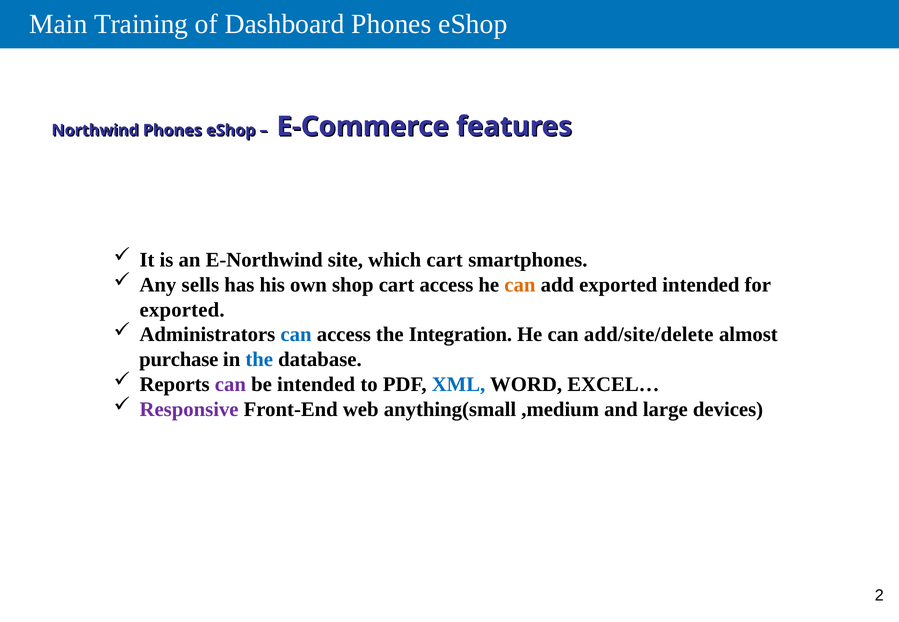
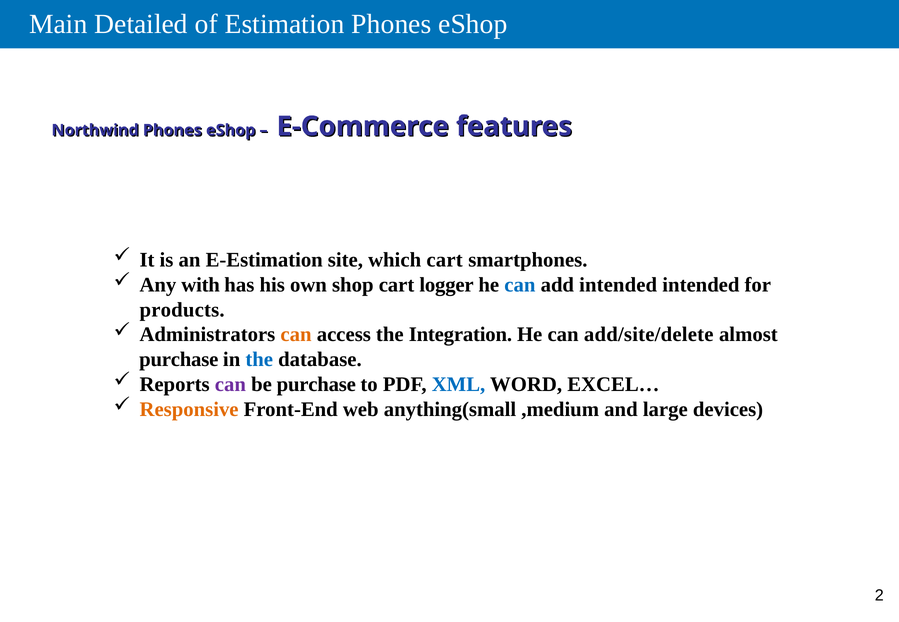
Training: Training -> Detailed
Dashboard: Dashboard -> Estimation
E-Northwind: E-Northwind -> E-Estimation
sells: sells -> with
cart access: access -> logger
can at (520, 285) colour: orange -> blue
add exported: exported -> intended
exported at (182, 310): exported -> products
can at (296, 335) colour: blue -> orange
be intended: intended -> purchase
Responsive colour: purple -> orange
